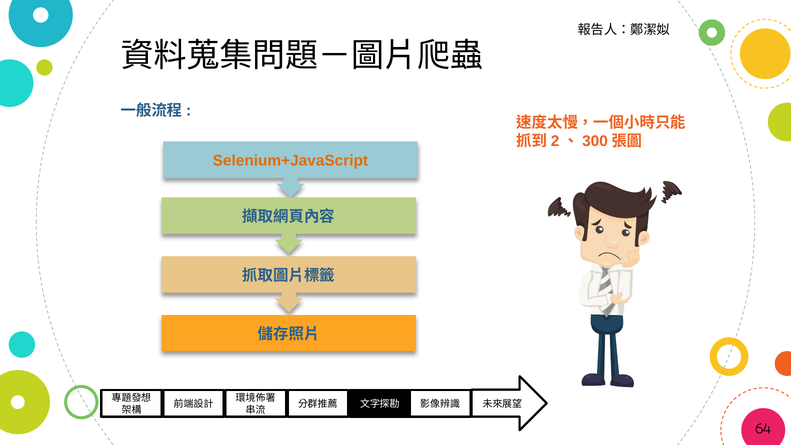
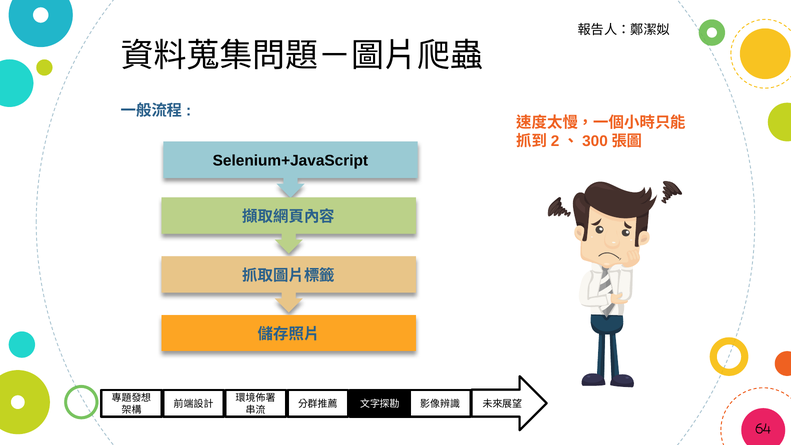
Selenium+JavaScript colour: orange -> black
